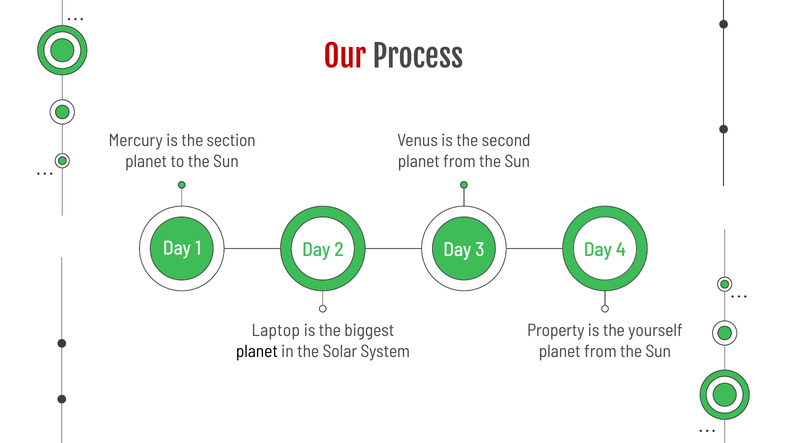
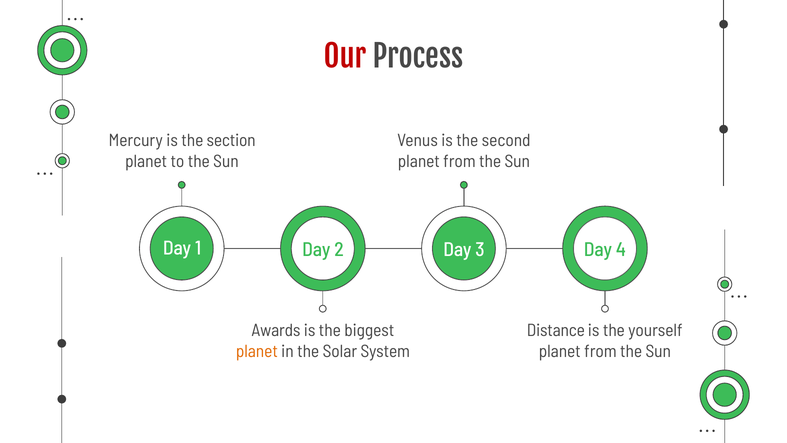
Laptop: Laptop -> Awards
Property: Property -> Distance
planet at (257, 351) colour: black -> orange
